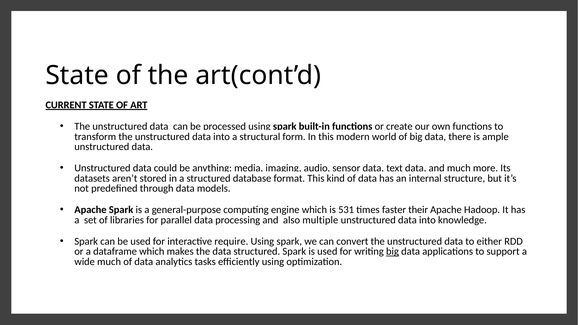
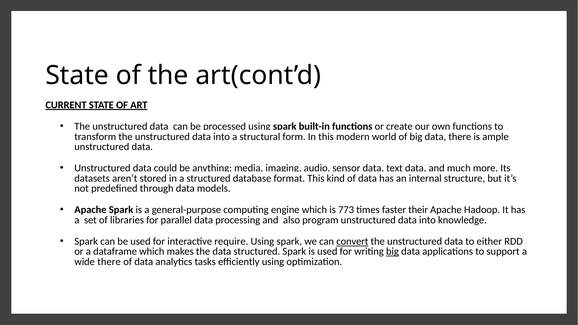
531: 531 -> 773
multiple: multiple -> program
convert underline: none -> present
wide much: much -> there
